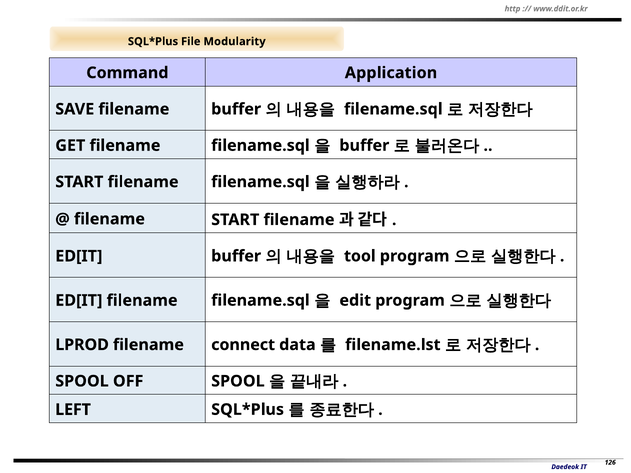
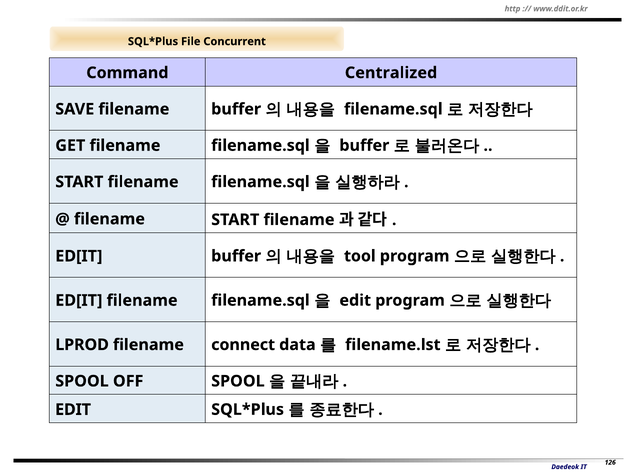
Modularity: Modularity -> Concurrent
Application: Application -> Centralized
LEFT at (73, 410): LEFT -> EDIT
